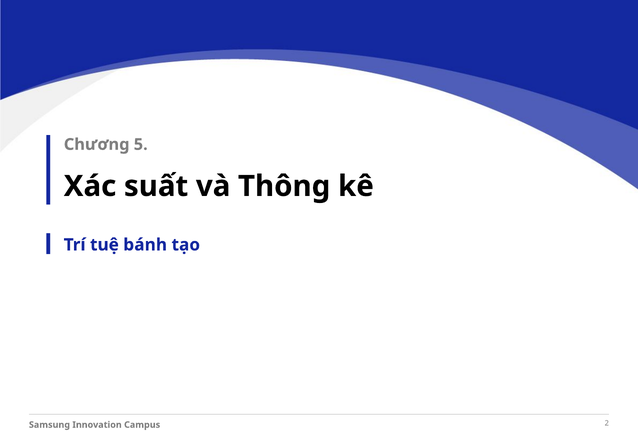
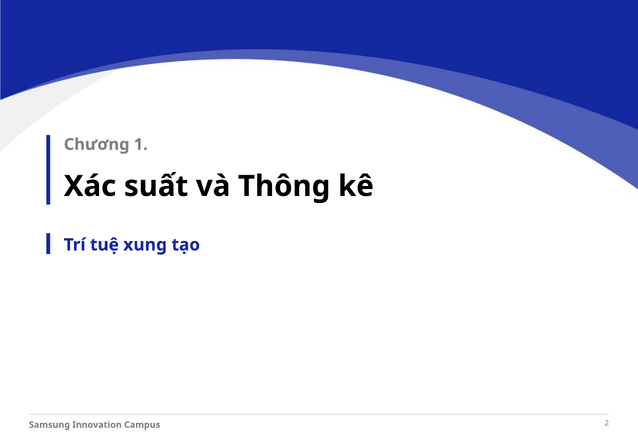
5: 5 -> 1
bánh: bánh -> xung
